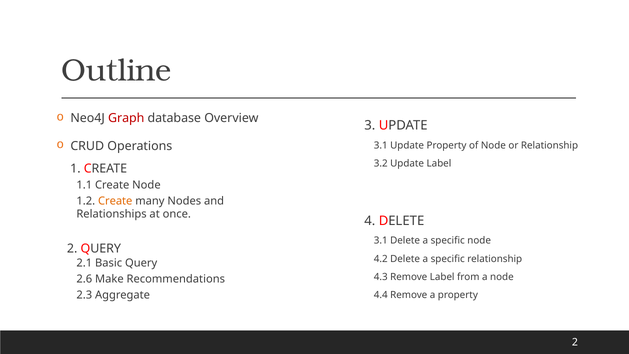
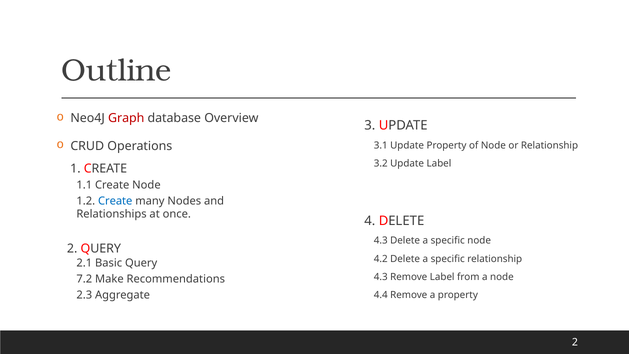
Create at (115, 201) colour: orange -> blue
3.1 at (381, 241): 3.1 -> 4.3
2.6: 2.6 -> 7.2
